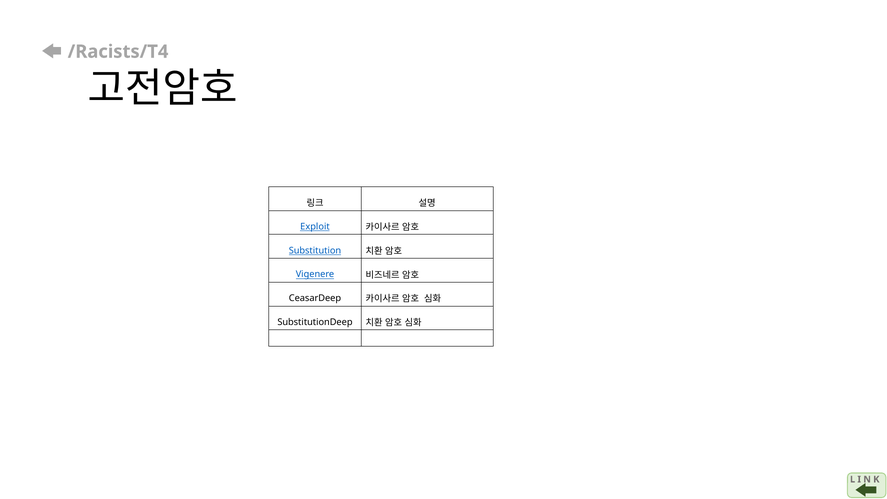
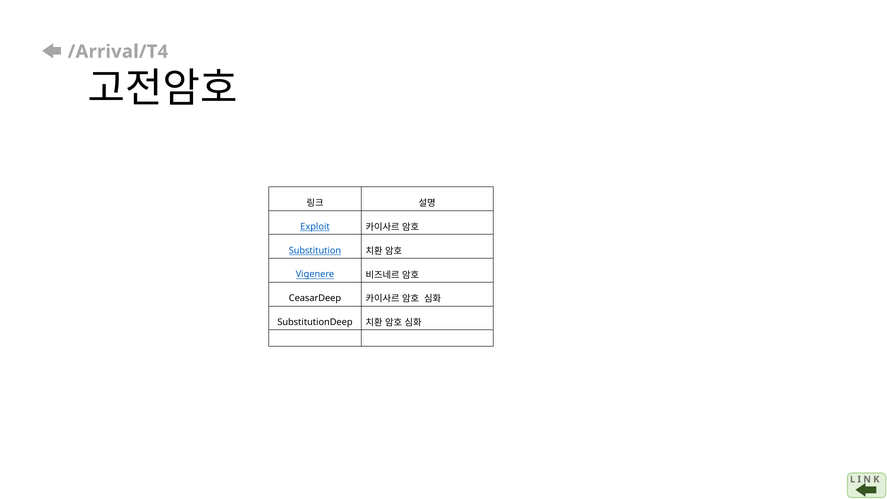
/Racists/T4: /Racists/T4 -> /Arrival/T4
